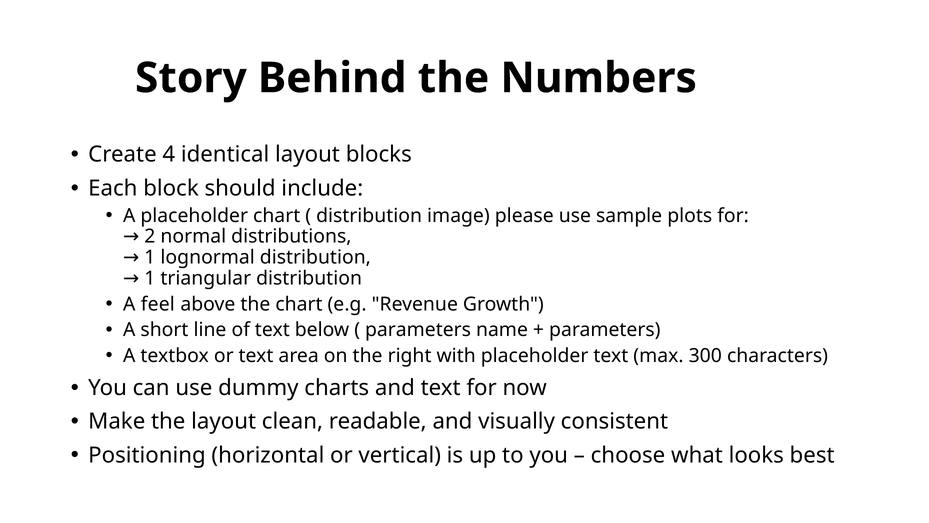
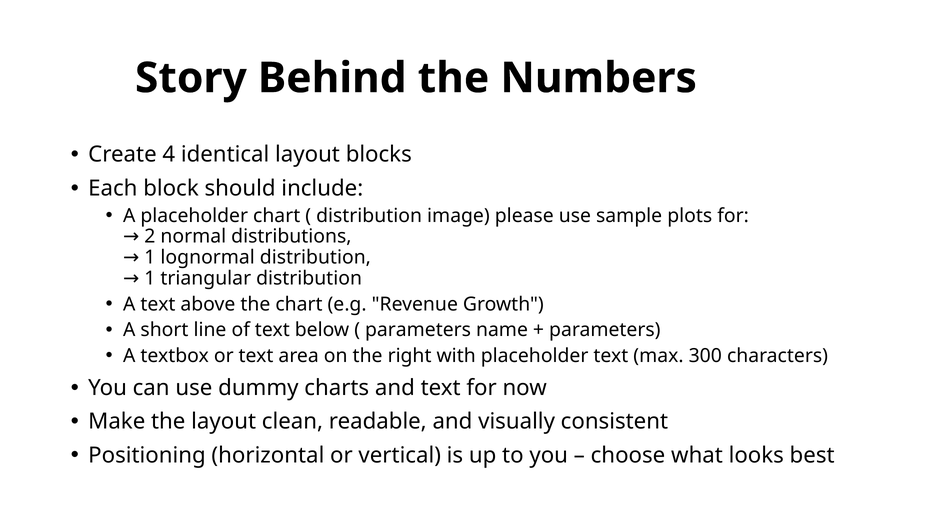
A feel: feel -> text
